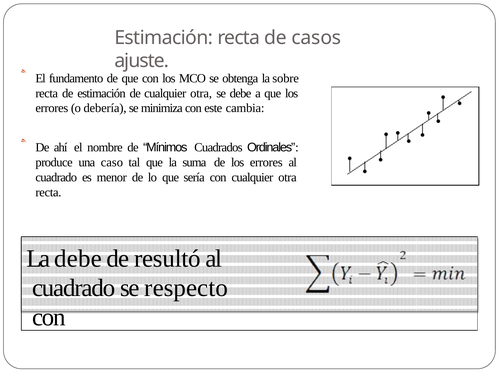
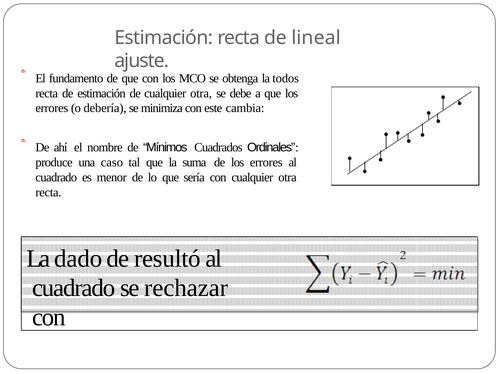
casos: casos -> lineal
sobre: sobre -> todos
La debe: debe -> dado
respecto: respecto -> rechazar
